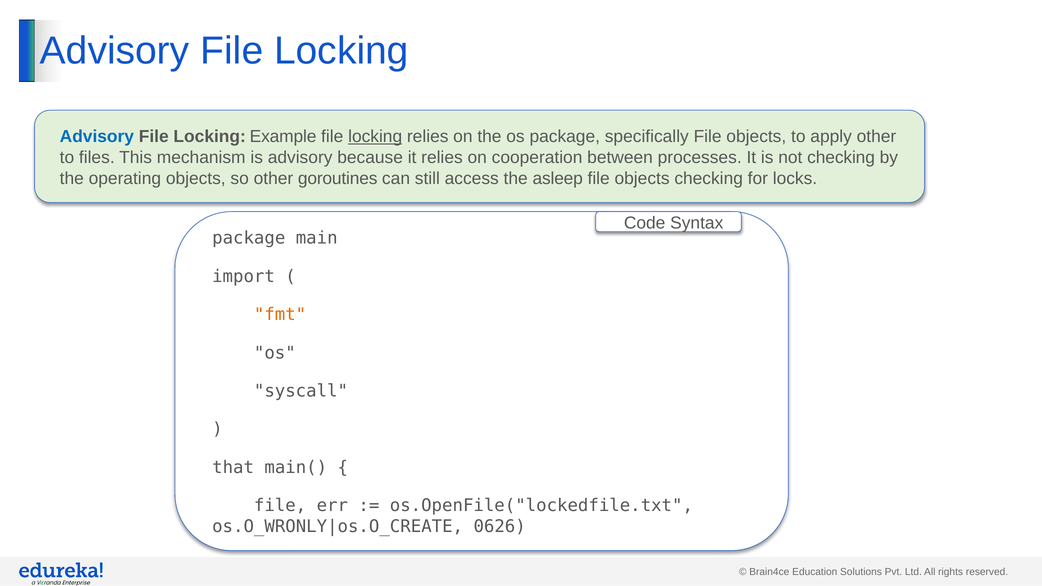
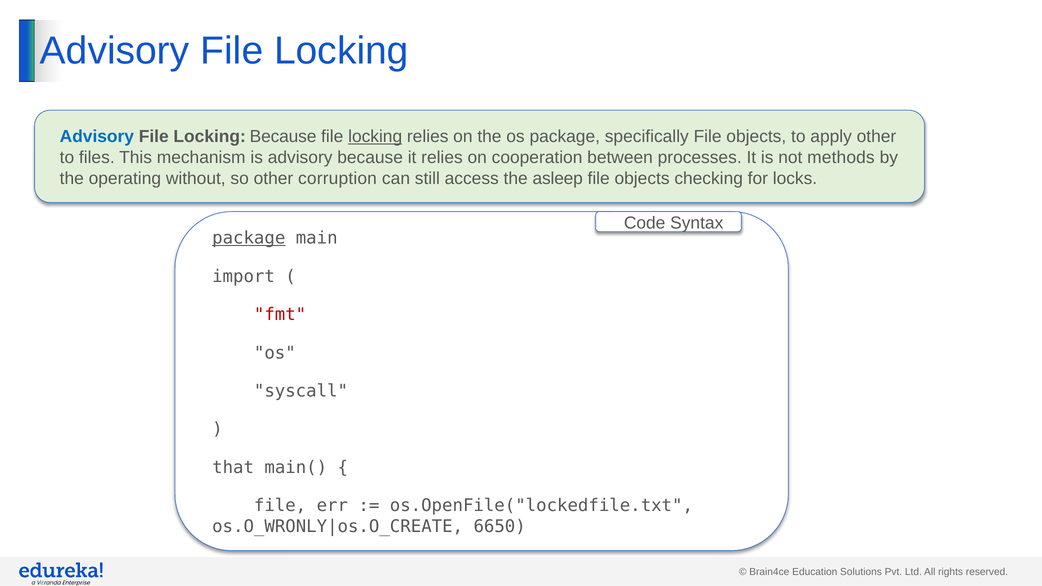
Locking Example: Example -> Because
not checking: checking -> methods
operating objects: objects -> without
goroutines: goroutines -> corruption
package at (249, 238) underline: none -> present
fmt colour: orange -> red
0626: 0626 -> 6650
